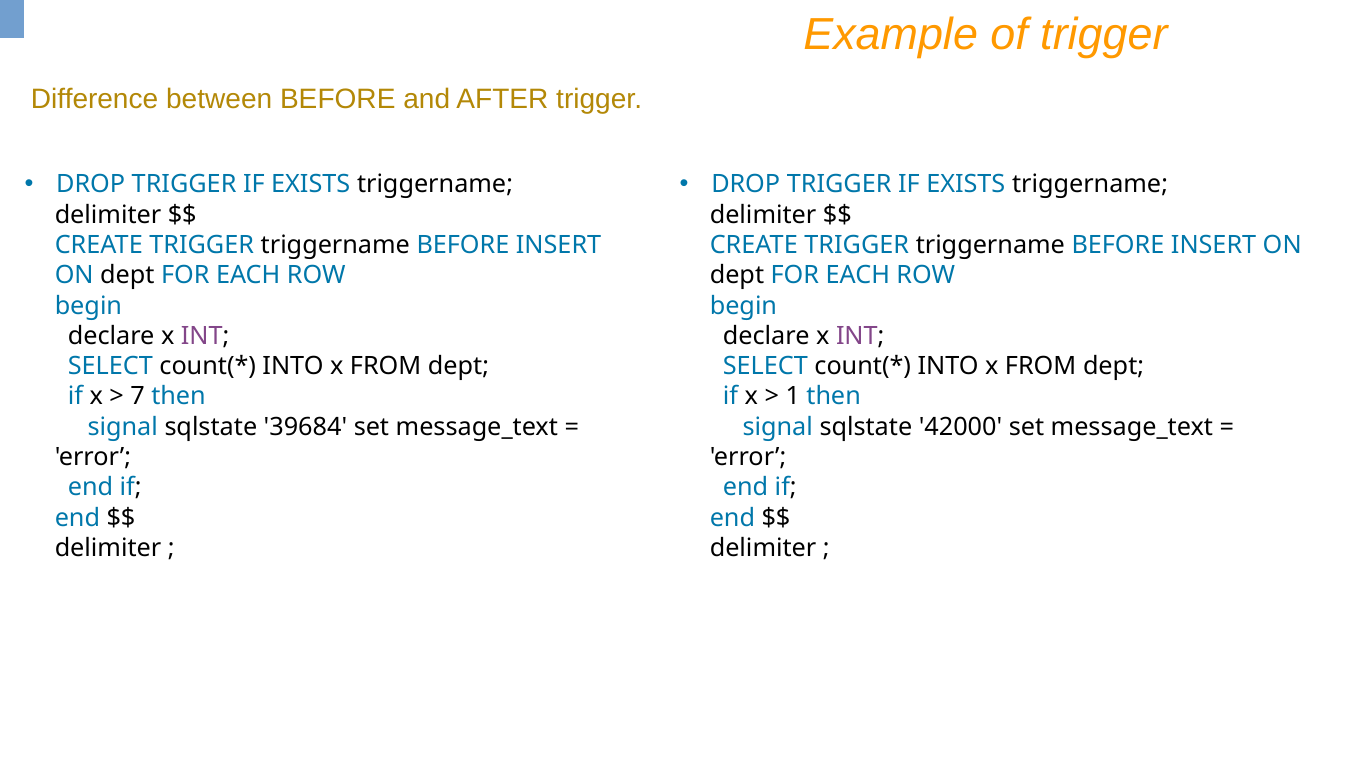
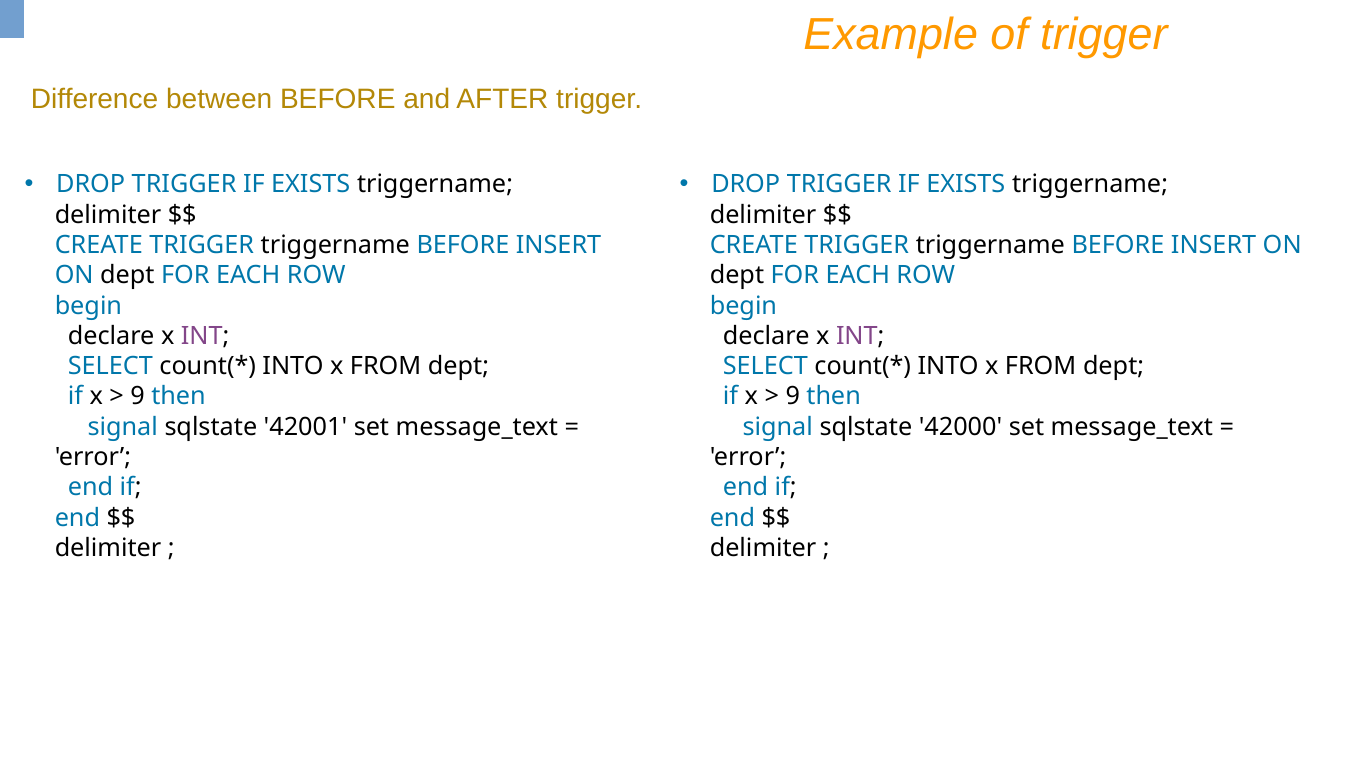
7 at (138, 397): 7 -> 9
1 at (793, 397): 1 -> 9
39684: 39684 -> 42001
